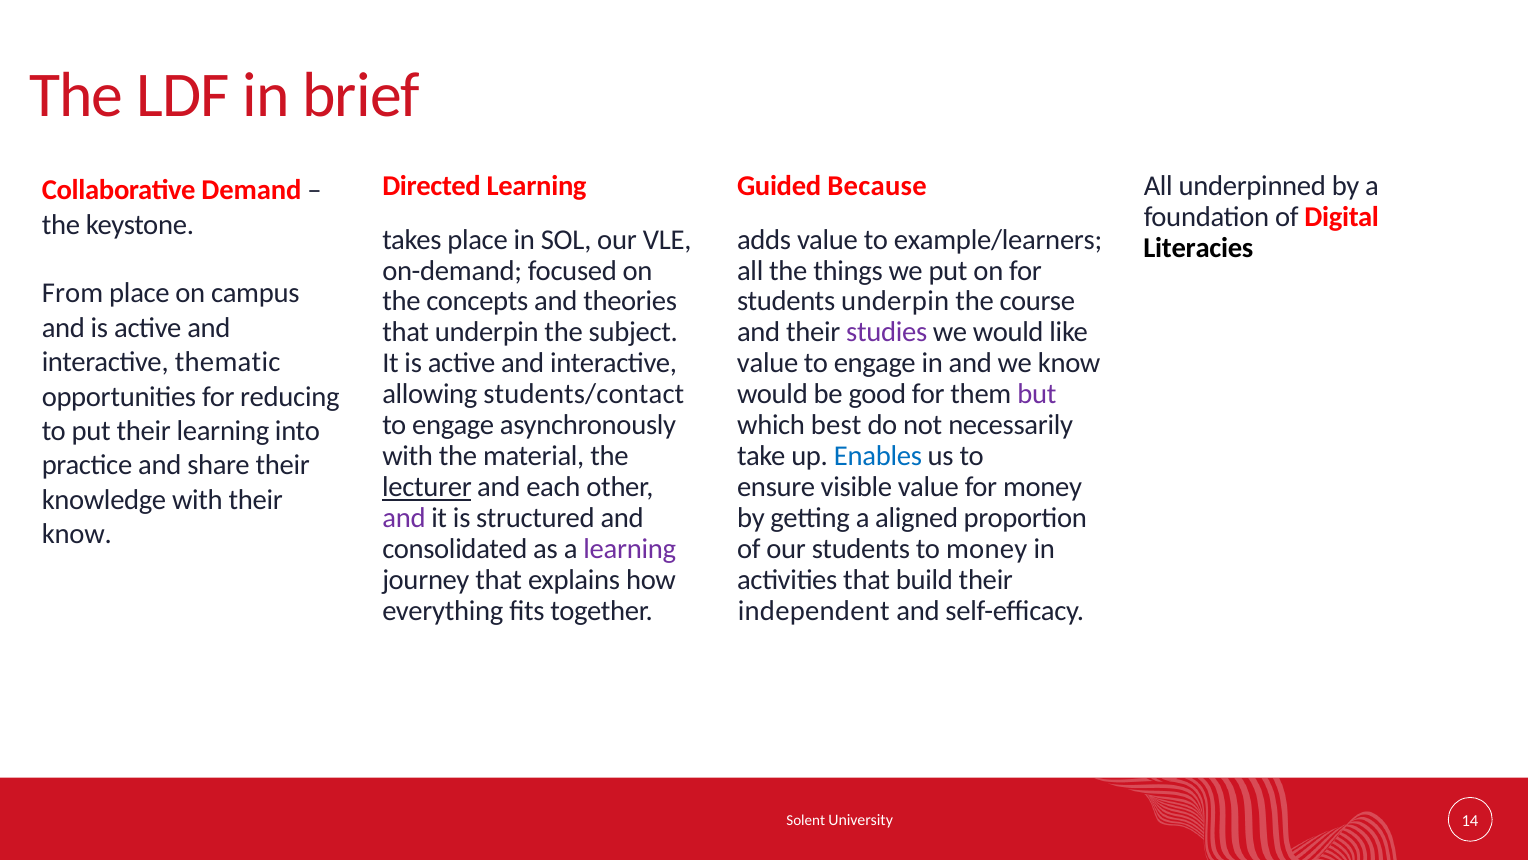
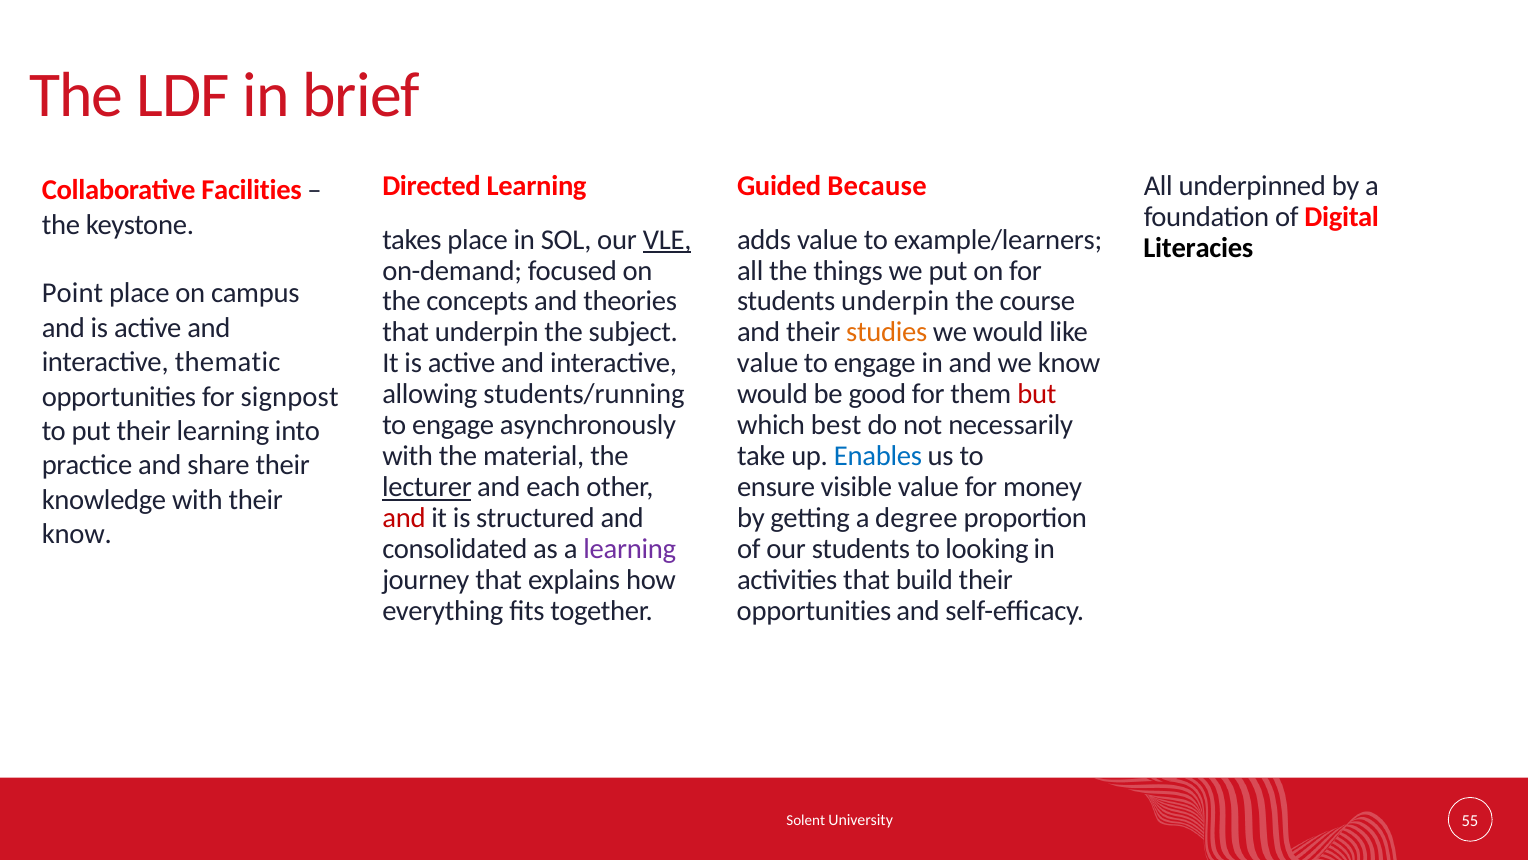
Demand: Demand -> Facilities
VLE underline: none -> present
From: From -> Point
studies colour: purple -> orange
students/contact: students/contact -> students/running
but colour: purple -> red
reducing: reducing -> signpost
and at (404, 518) colour: purple -> red
aligned: aligned -> degree
to money: money -> looking
independent at (814, 611): independent -> opportunities
14: 14 -> 55
